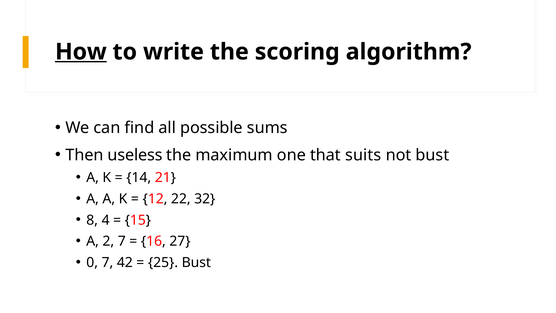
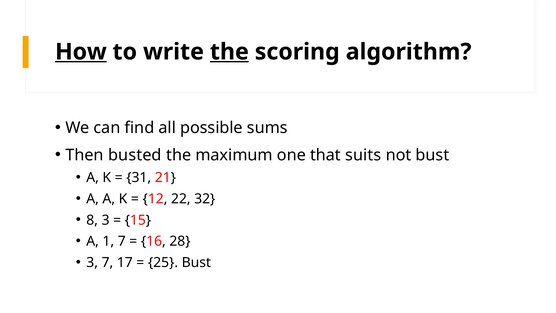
the at (229, 52) underline: none -> present
useless: useless -> busted
14: 14 -> 31
8 4: 4 -> 3
2: 2 -> 1
27: 27 -> 28
0 at (92, 262): 0 -> 3
42: 42 -> 17
